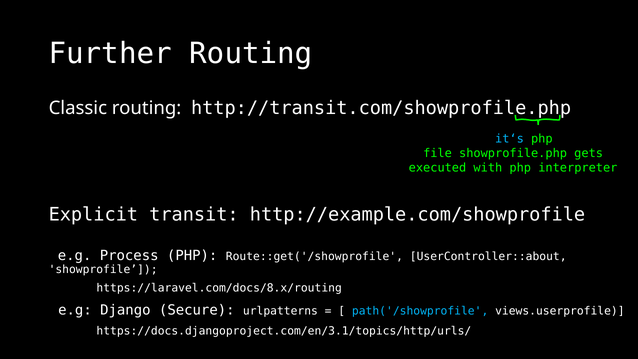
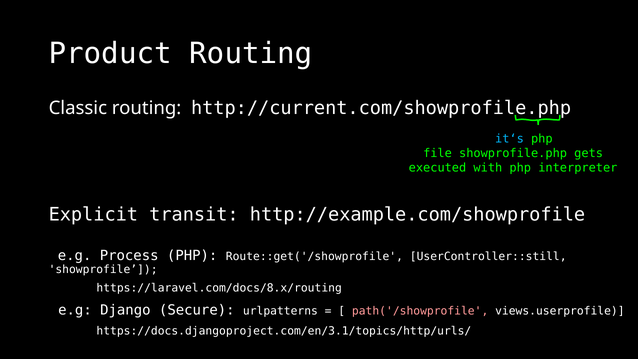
Further: Further -> Product
http://transit.com/showprofile.php: http://transit.com/showprofile.php -> http://current.com/showprofile.php
UserController::about: UserController::about -> UserController::still
path('/showprofile colour: light blue -> pink
